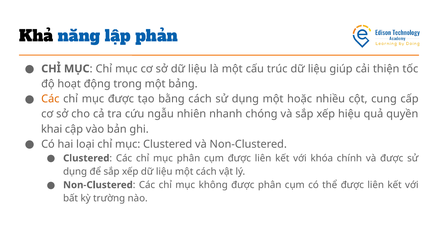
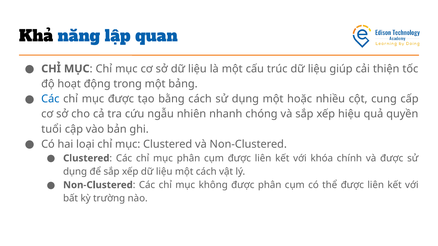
phản: phản -> quan
Các at (50, 99) colour: orange -> blue
khai: khai -> tuổi
